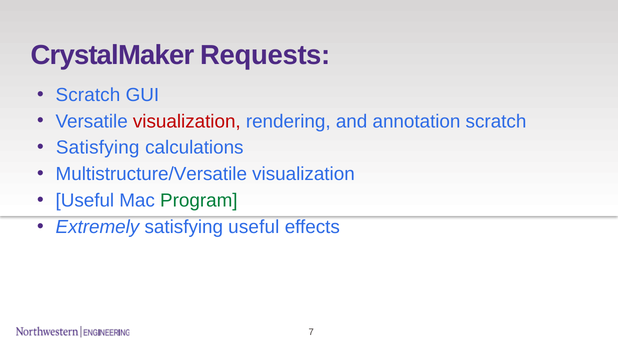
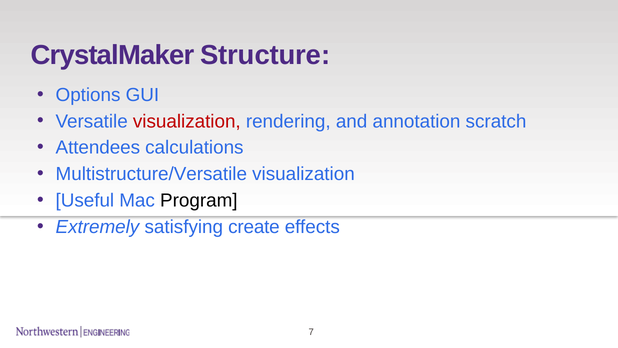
Requests: Requests -> Structure
Scratch at (88, 95): Scratch -> Options
Satisfying at (98, 148): Satisfying -> Attendees
Program colour: green -> black
satisfying useful: useful -> create
